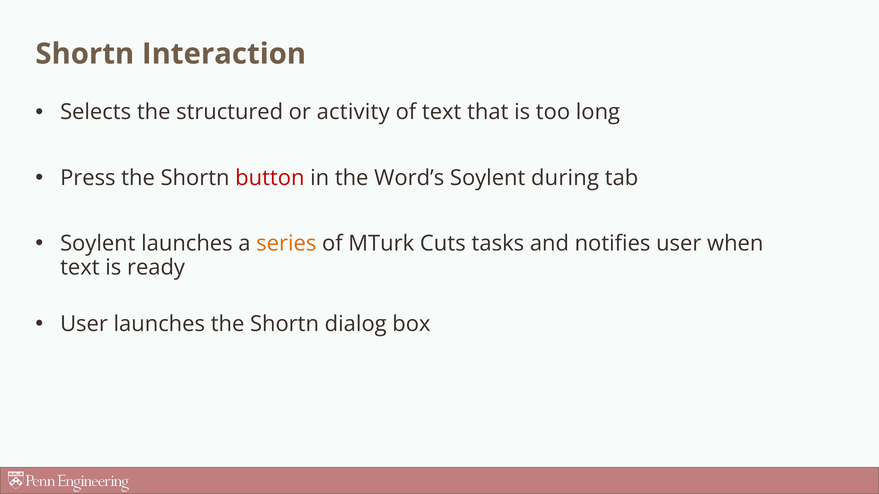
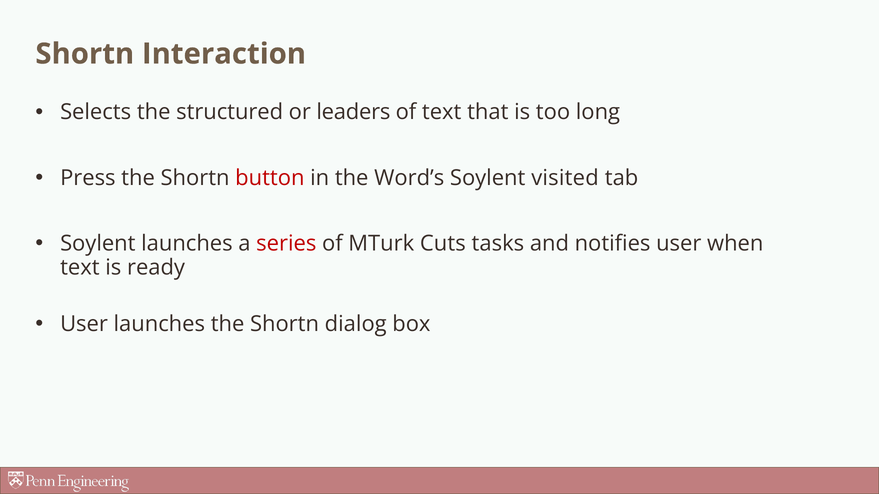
activity: activity -> leaders
during: during -> visited
series colour: orange -> red
